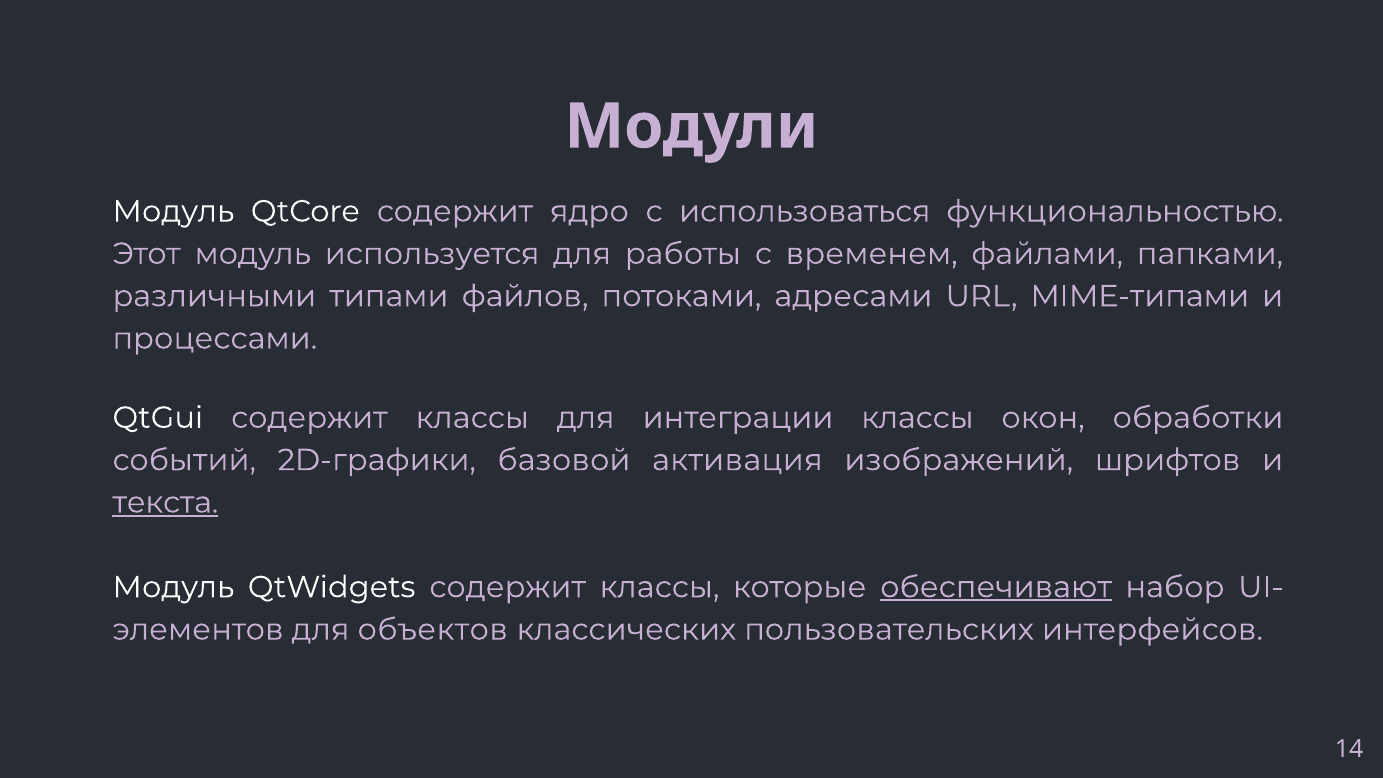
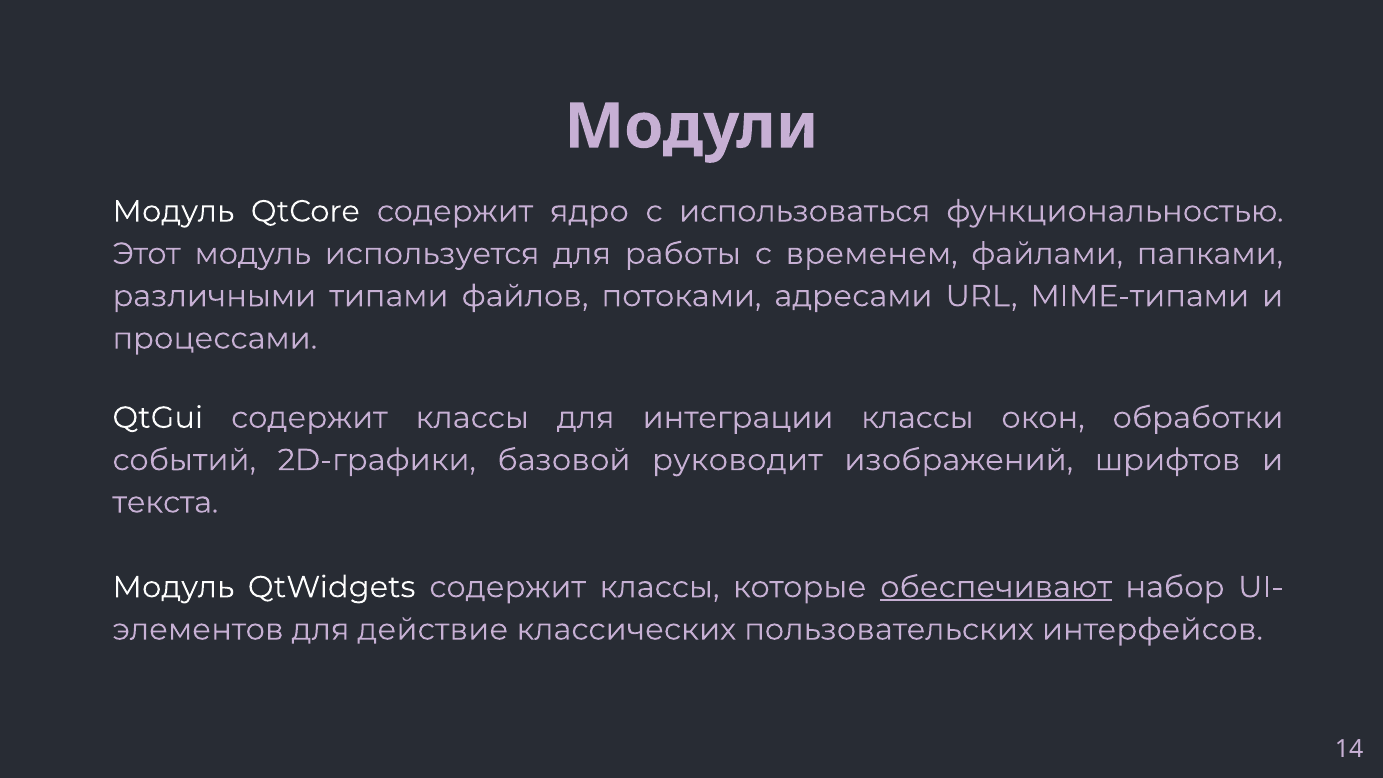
активация: активация -> руководит
текста underline: present -> none
объектов: объектов -> действие
